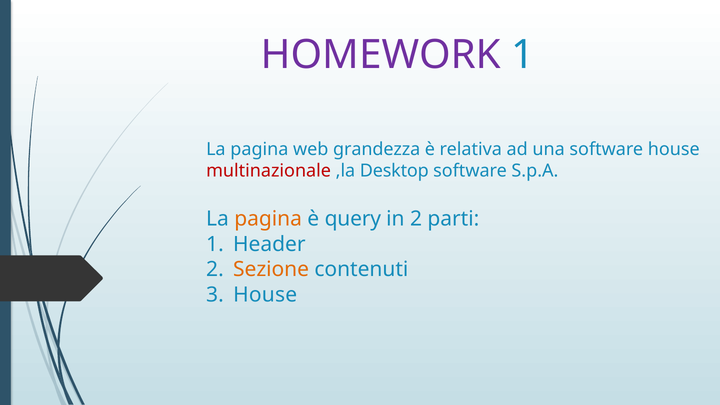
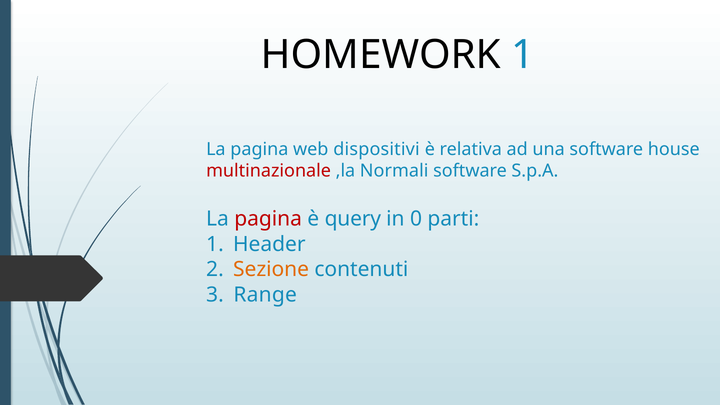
HOMEWORK colour: purple -> black
grandezza: grandezza -> dispositivi
Desktop: Desktop -> Normali
pagina at (268, 219) colour: orange -> red
in 2: 2 -> 0
3 House: House -> Range
